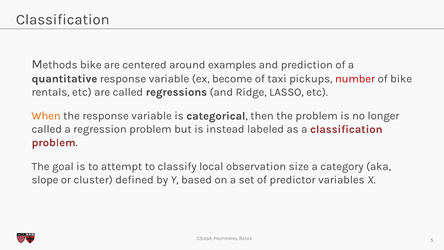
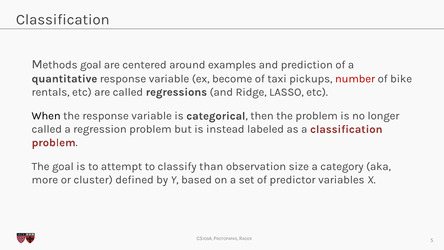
bike at (91, 65): bike -> goal
When colour: orange -> black
local: local -> than
slope: slope -> more
